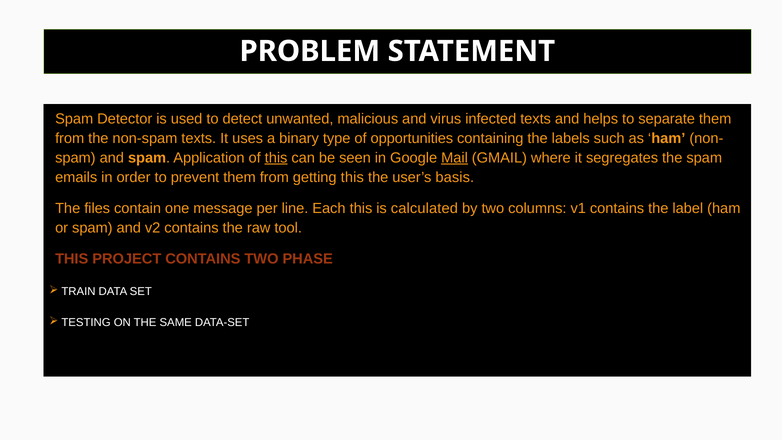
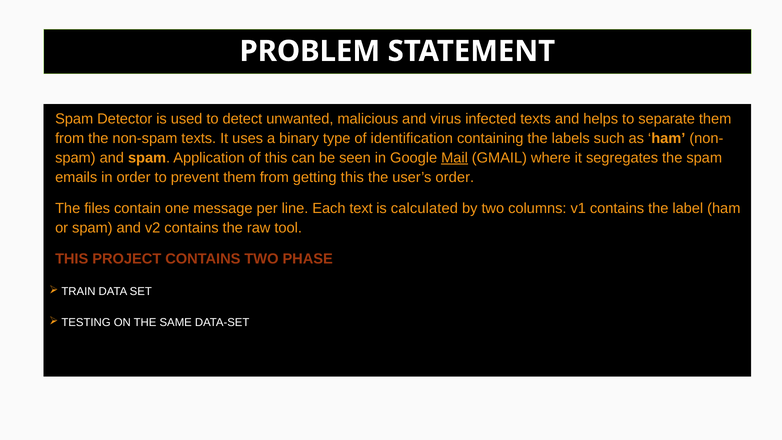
opportunities: opportunities -> identification
this at (276, 158) underline: present -> none
user’s basis: basis -> order
Each this: this -> text
